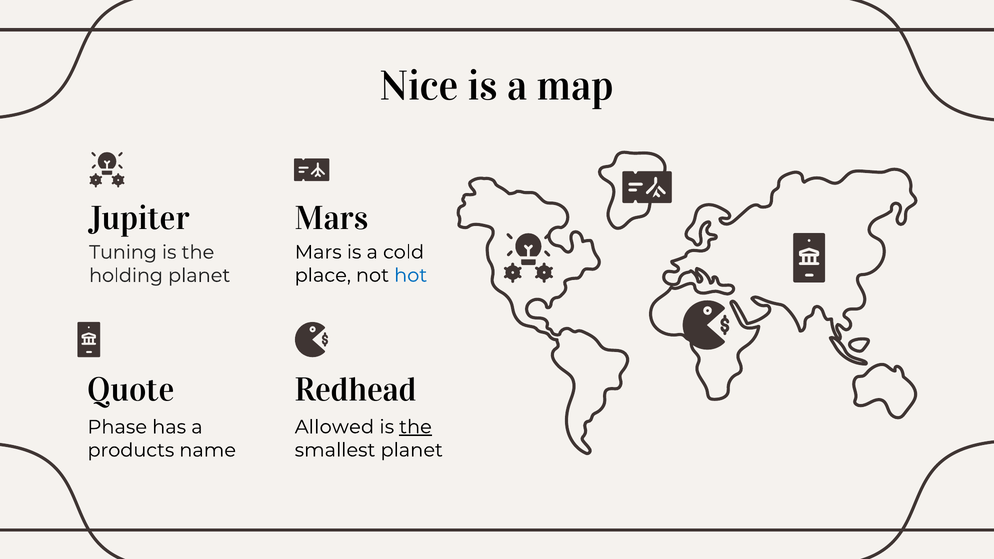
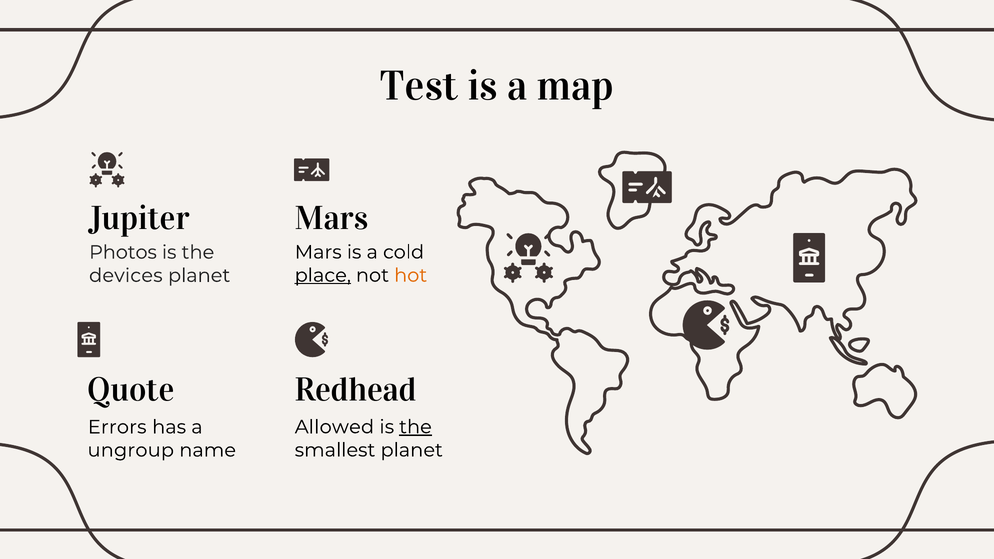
Nice: Nice -> Test
Tuning: Tuning -> Photos
place underline: none -> present
hot colour: blue -> orange
holding: holding -> devices
Phase: Phase -> Errors
products: products -> ungroup
